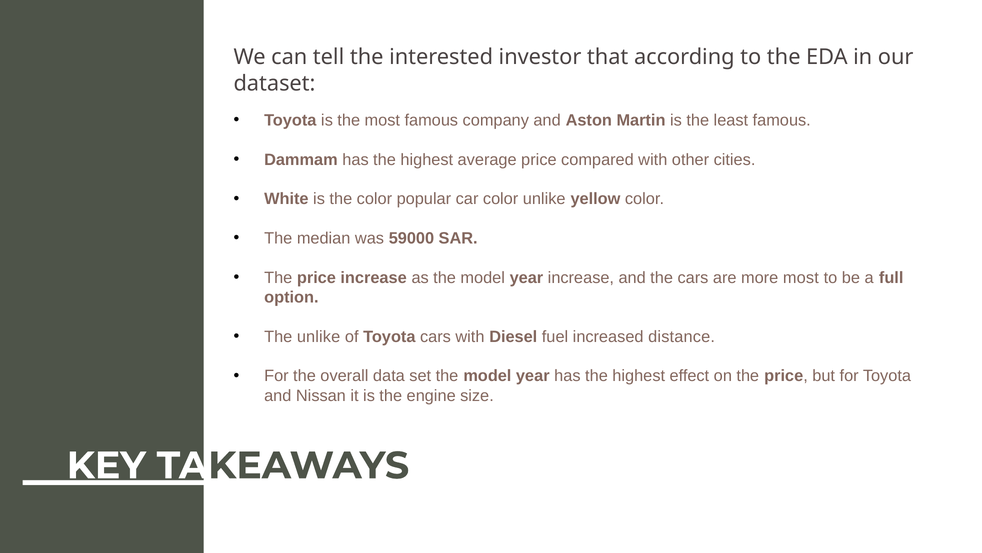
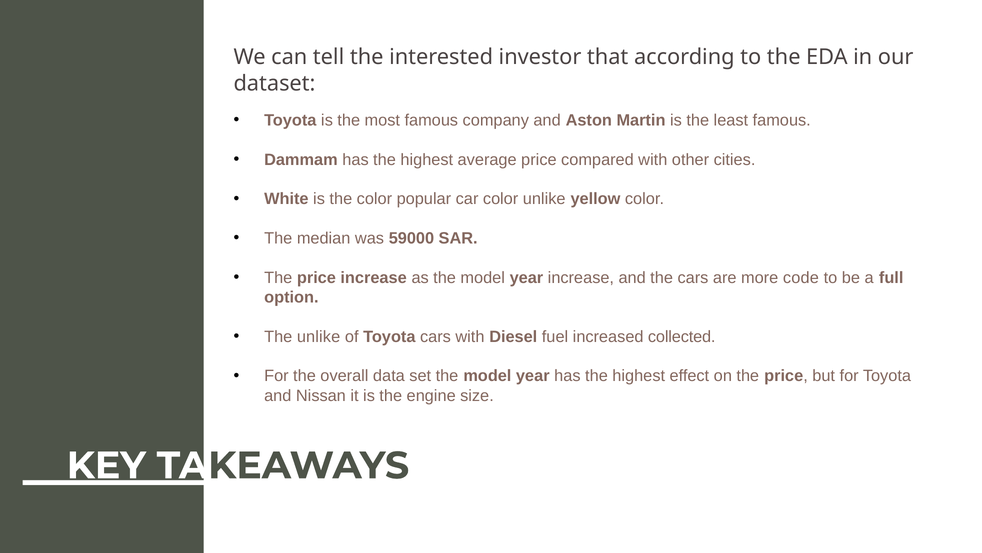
more most: most -> code
distance: distance -> collected
